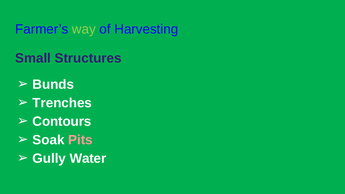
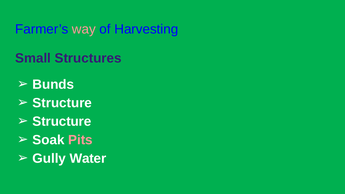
way colour: light green -> pink
Trenches at (62, 103): Trenches -> Structure
Contours at (62, 122): Contours -> Structure
